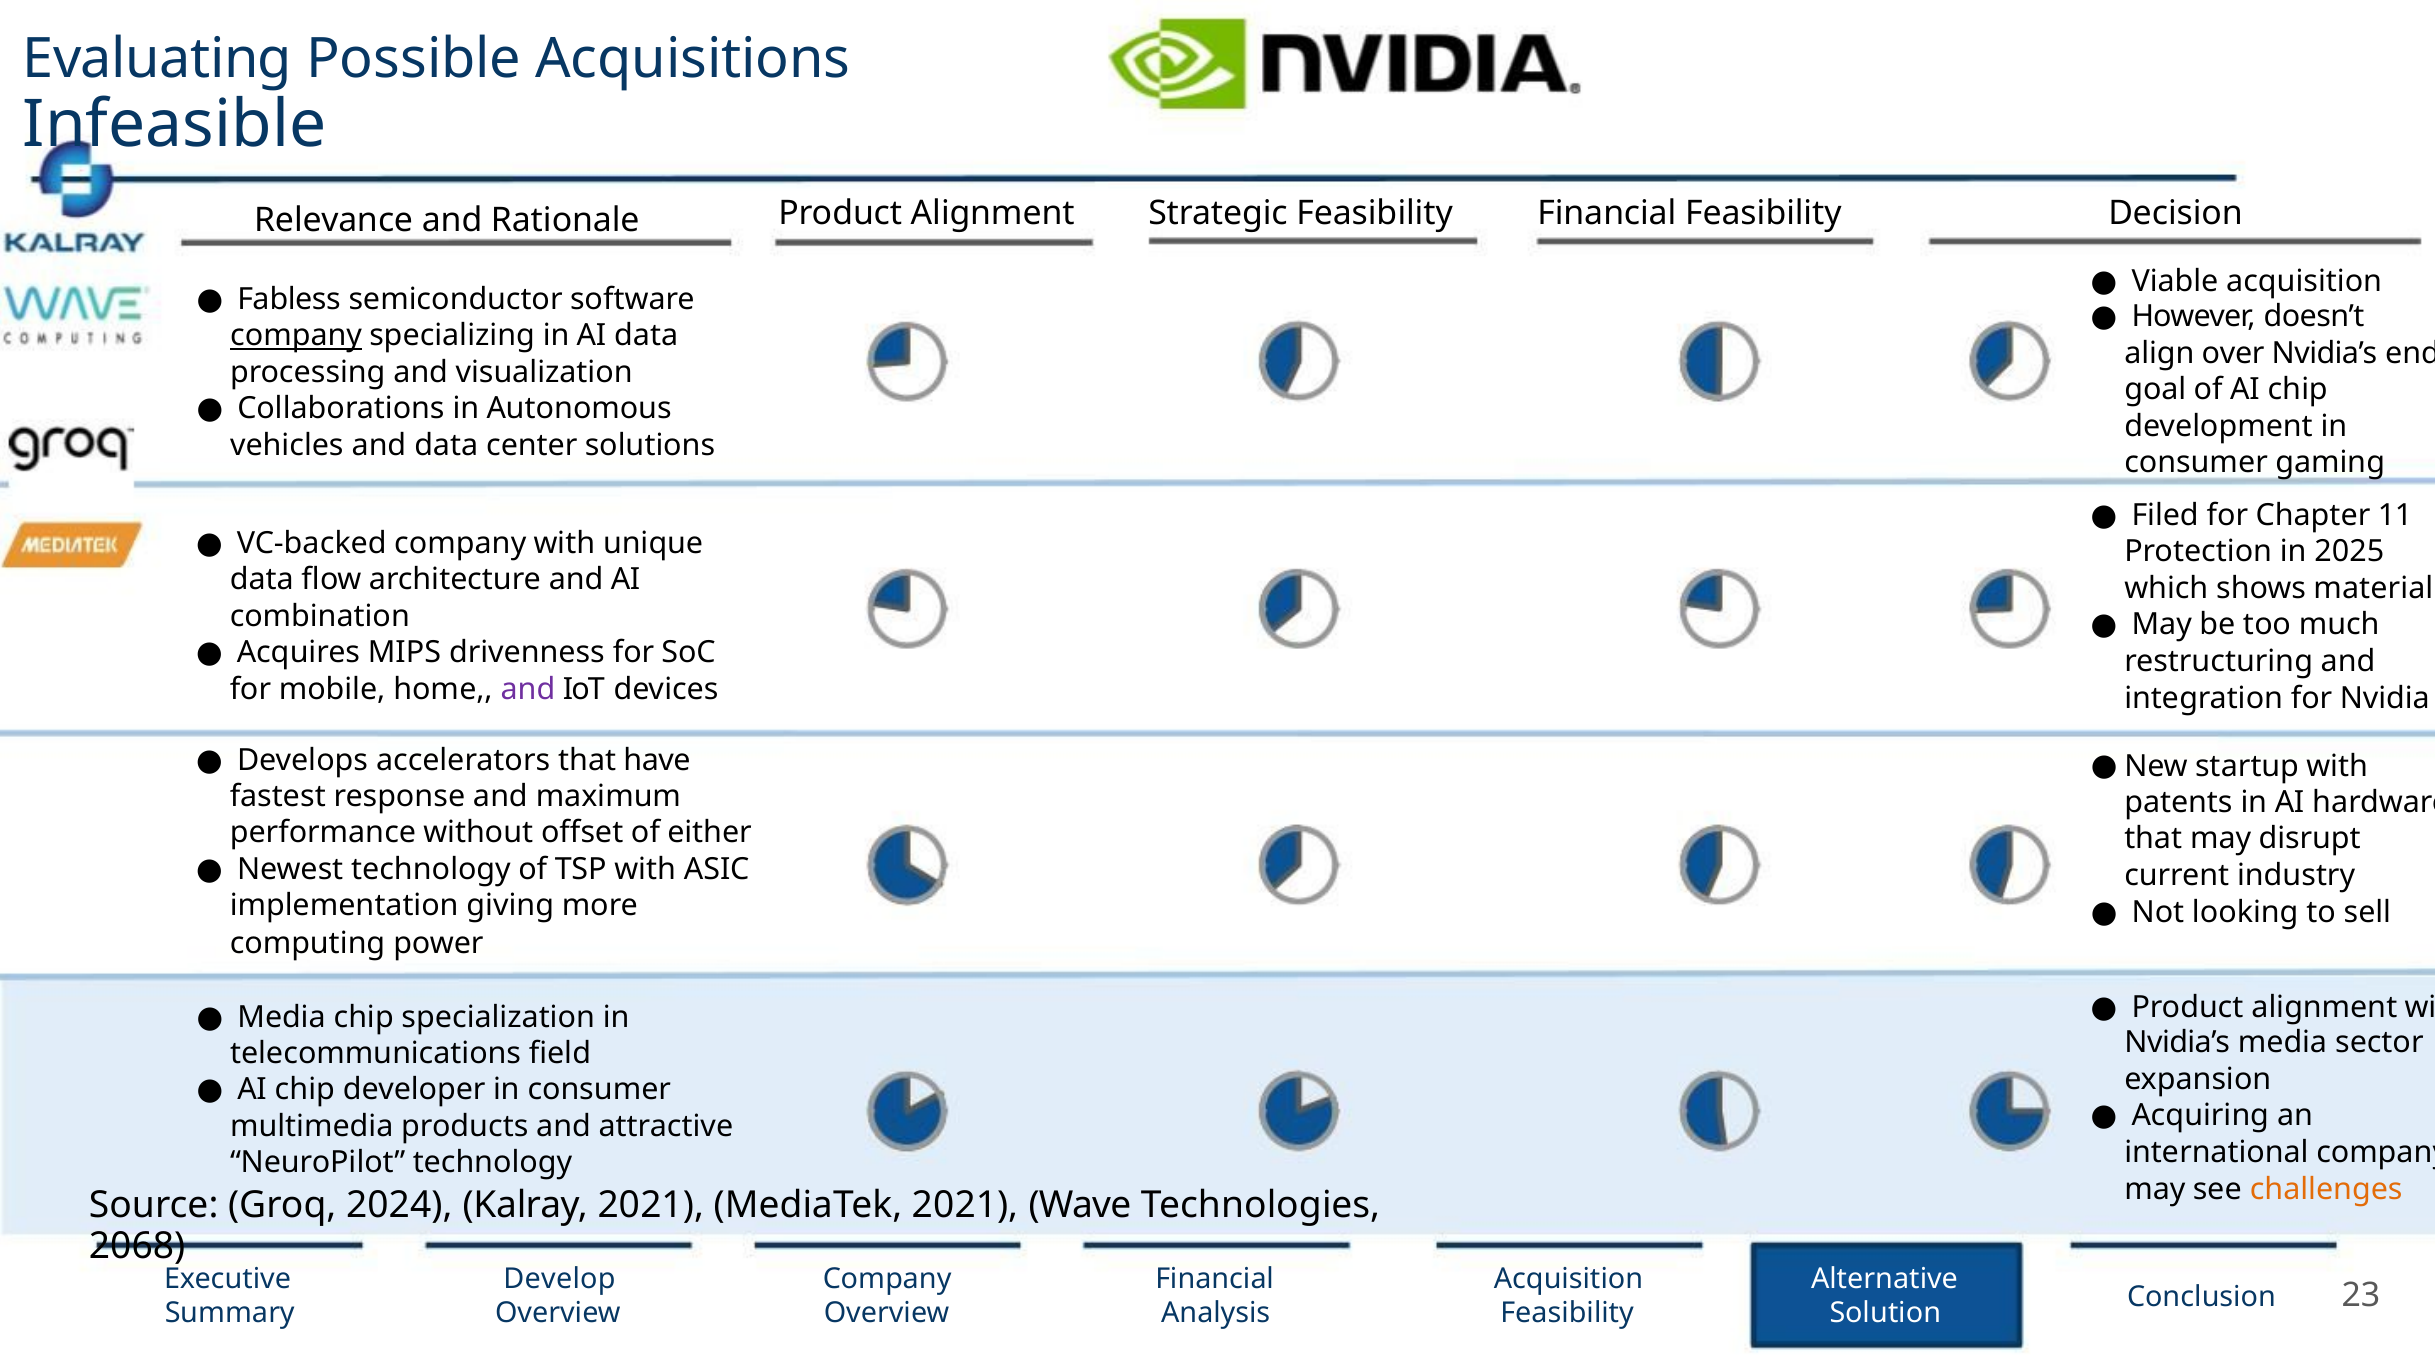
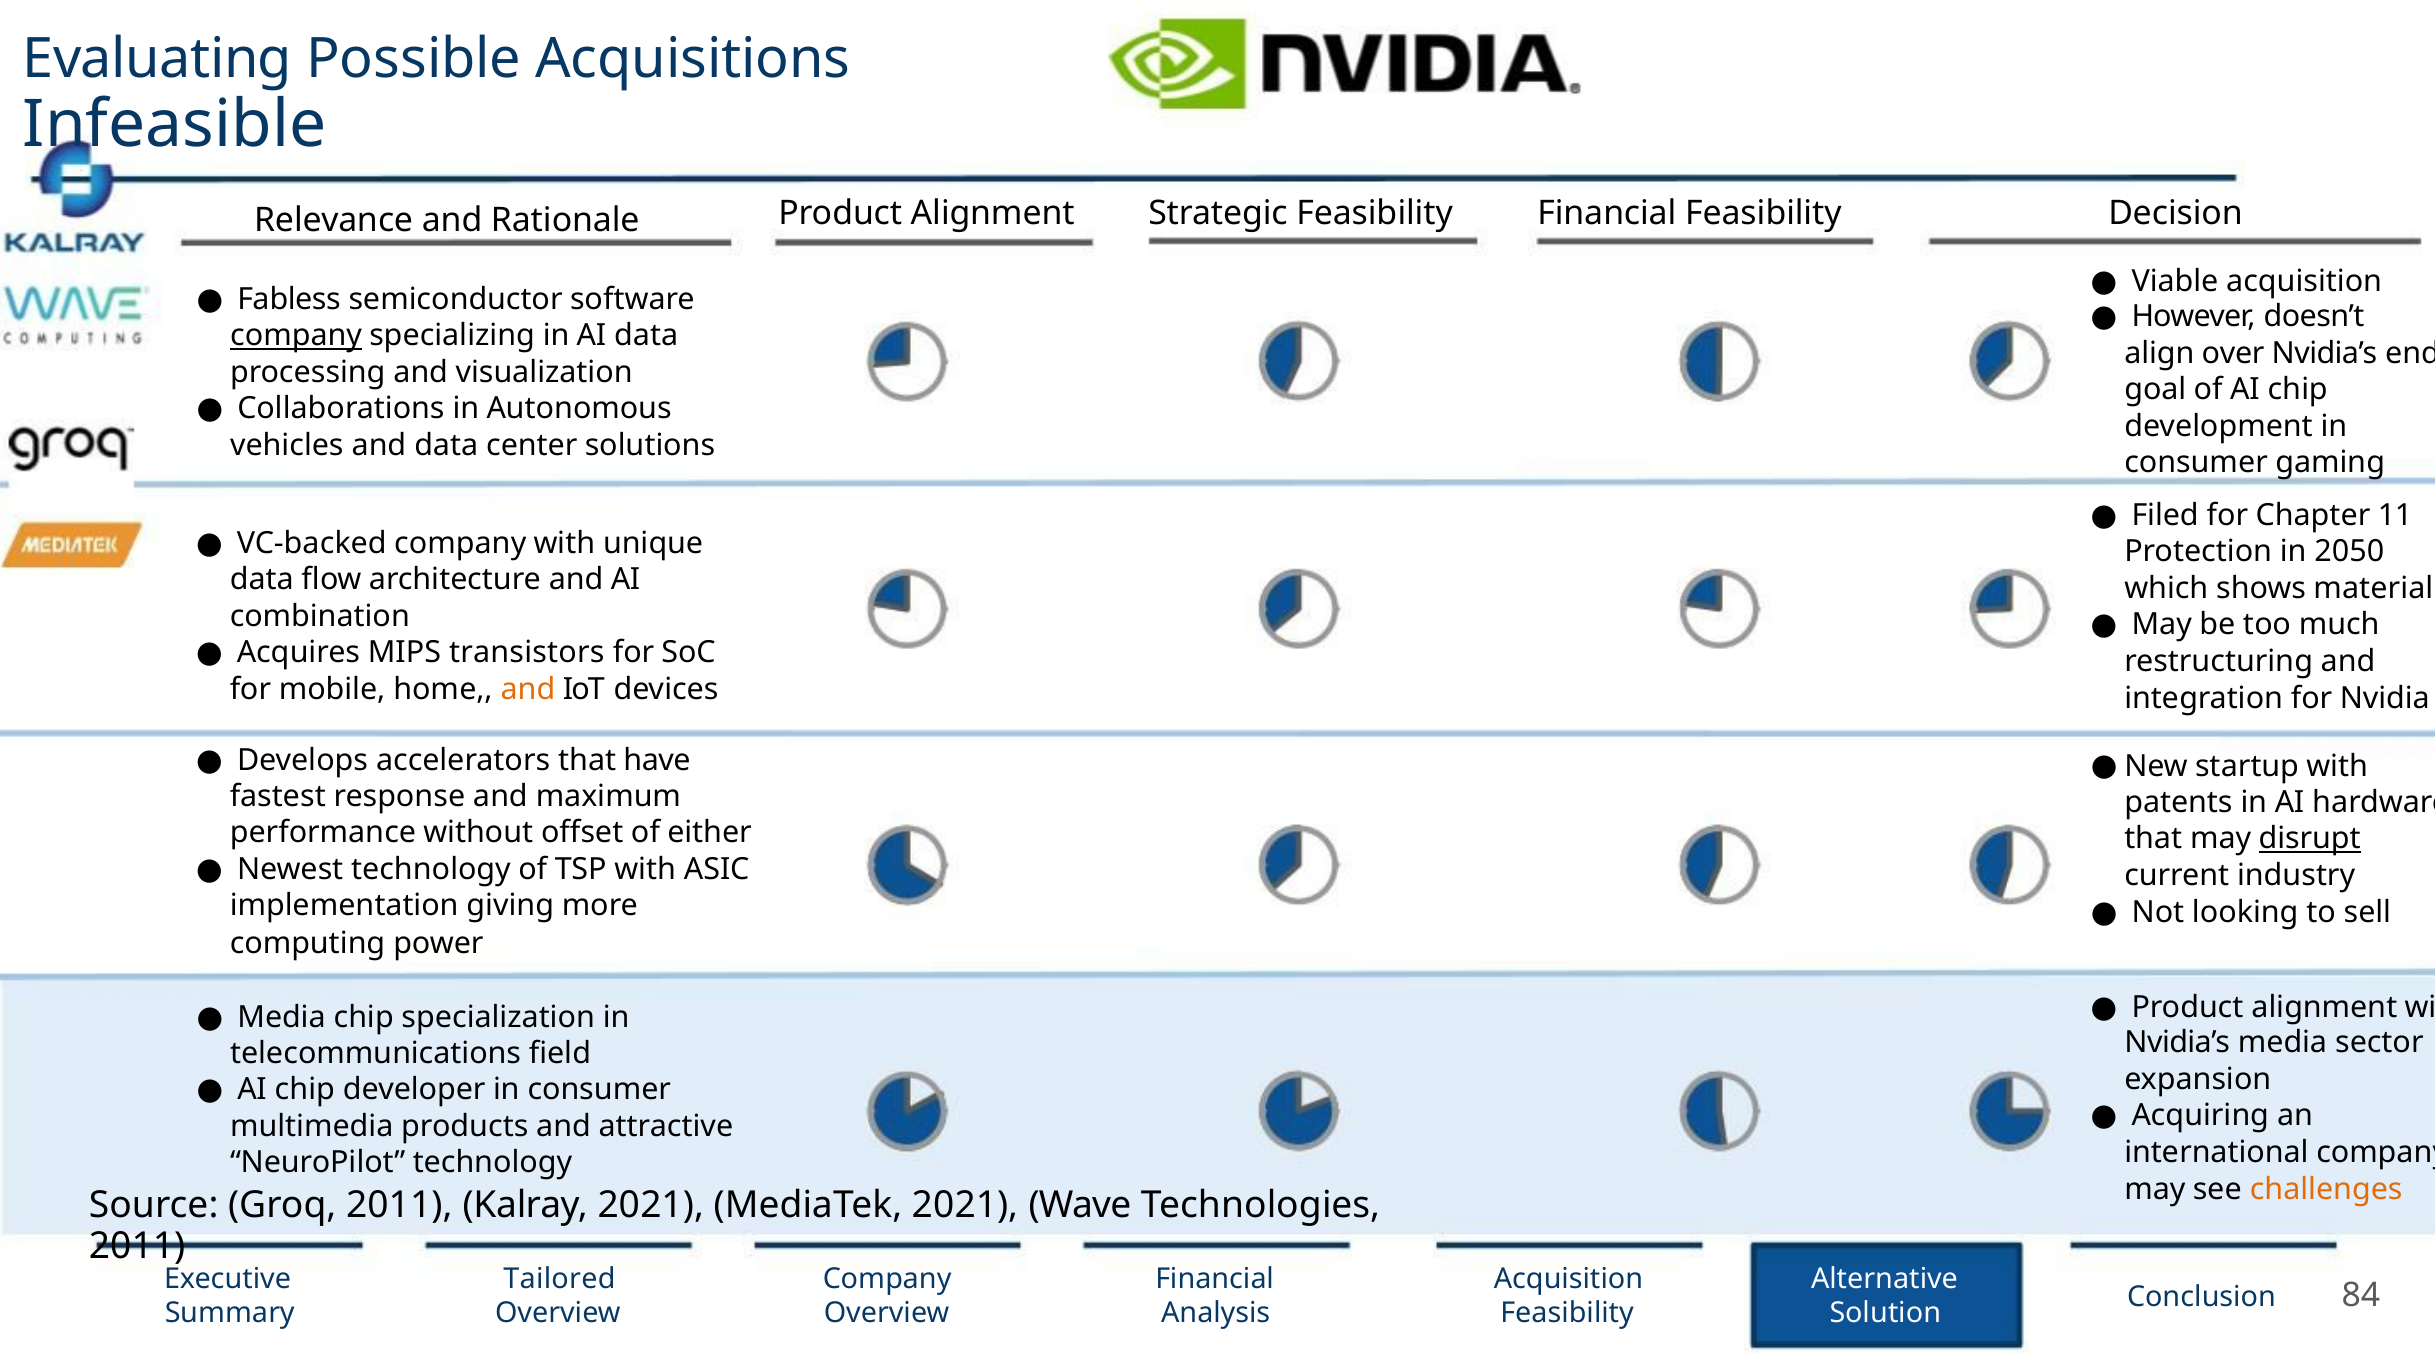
2025: 2025 -> 2050
drivenness: drivenness -> transistors
and at (528, 689) colour: purple -> orange
disrupt underline: none -> present
Groq 2024: 2024 -> 2011
2068 at (137, 1246): 2068 -> 2011
Develop: Develop -> Tailored
23: 23 -> 84
